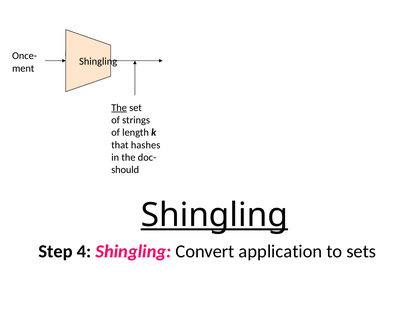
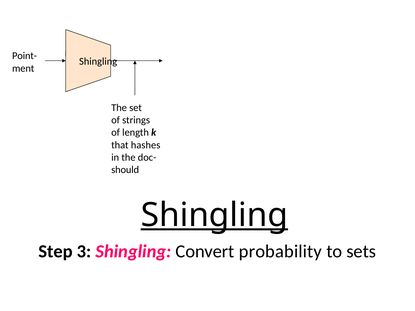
Once-: Once- -> Point-
The at (119, 108) underline: present -> none
4: 4 -> 3
application: application -> probability
